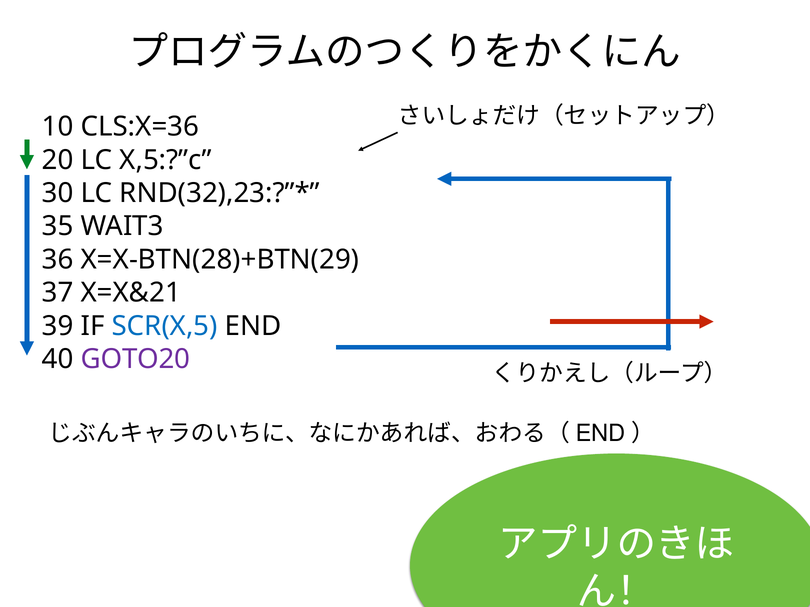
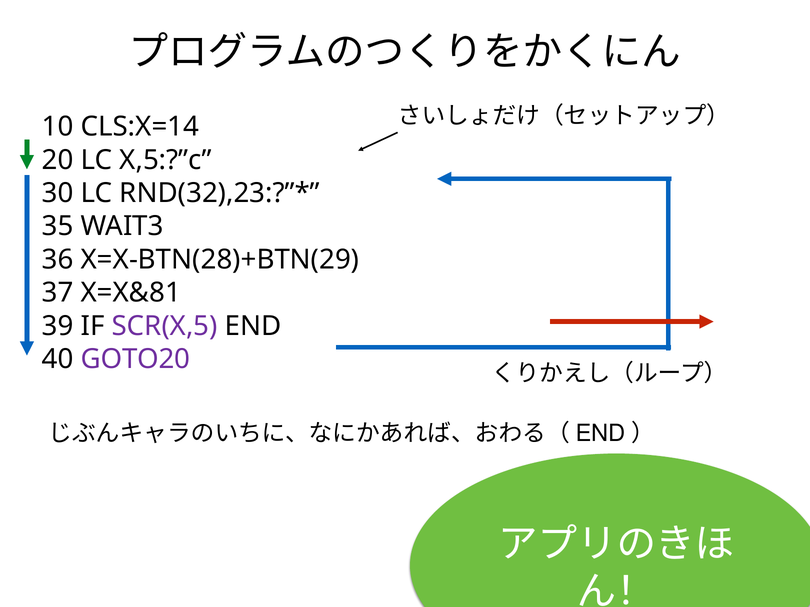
CLS:X=36: CLS:X=36 -> CLS:X=14
X=X&21: X=X&21 -> X=X&81
SCR(X,5 colour: blue -> purple
